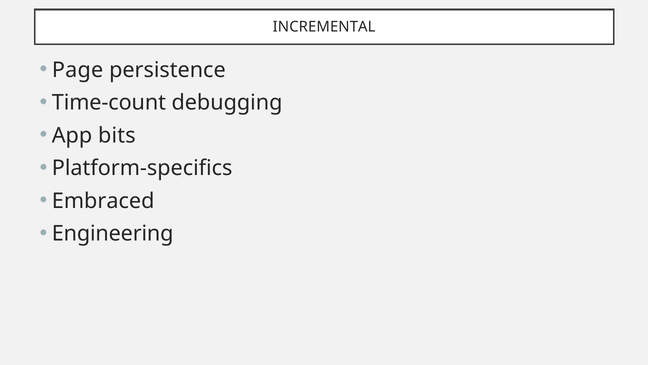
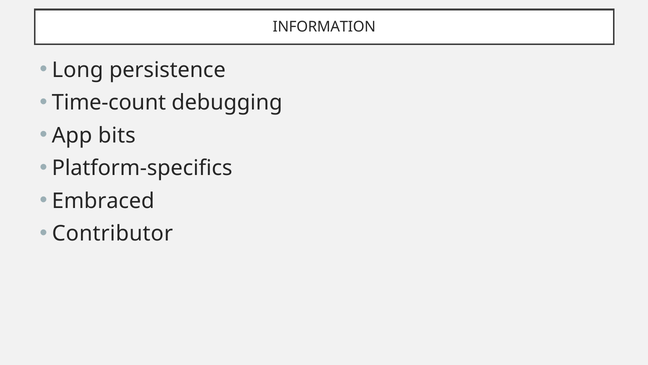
INCREMENTAL: INCREMENTAL -> INFORMATION
Page: Page -> Long
Engineering: Engineering -> Contributor
